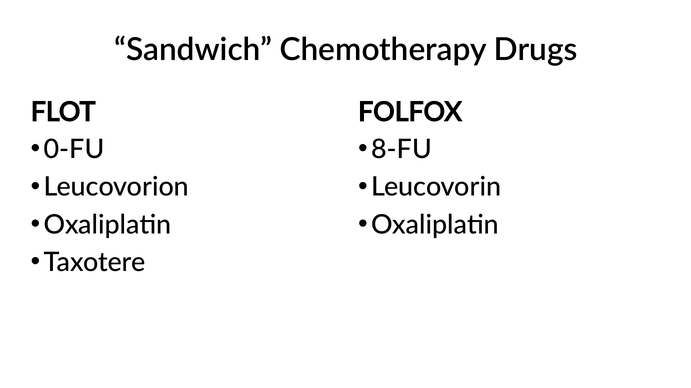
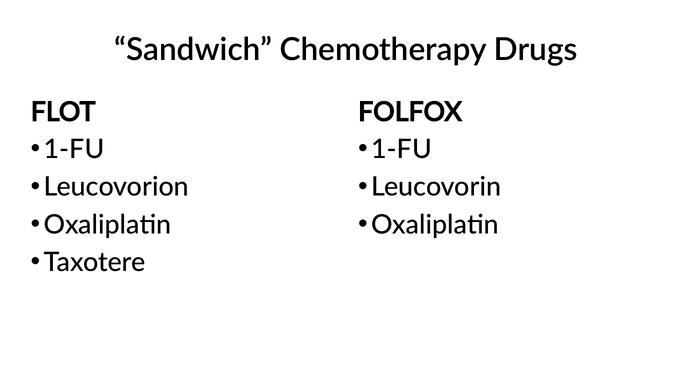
0-FU at (74, 150): 0-FU -> 1-FU
8-FU at (402, 150): 8-FU -> 1-FU
